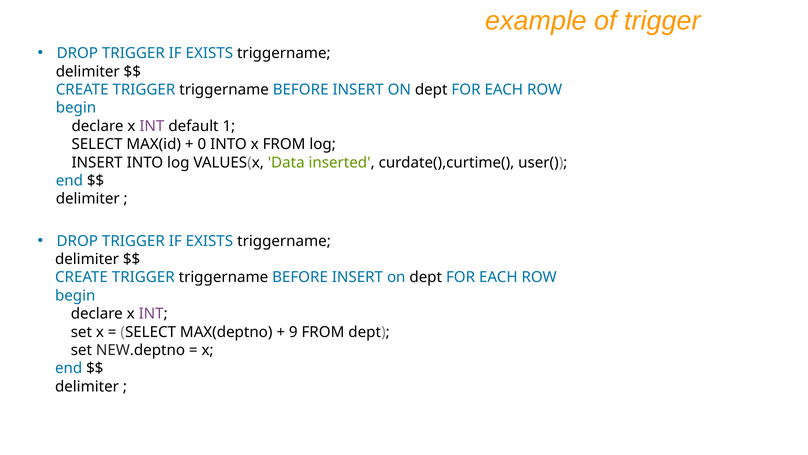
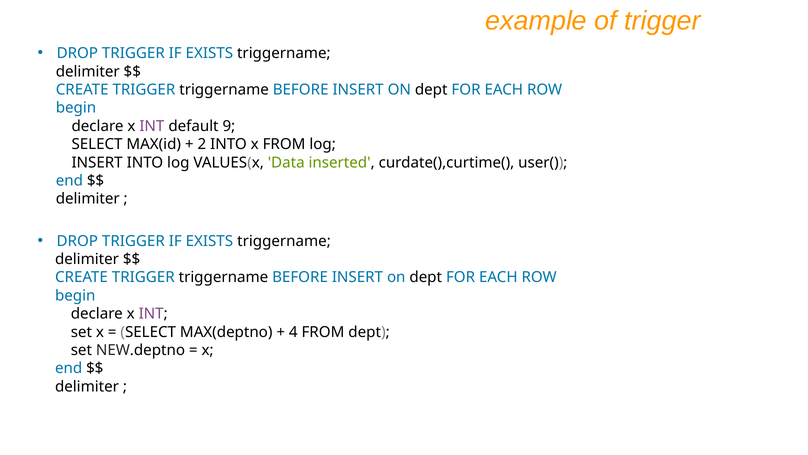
1: 1 -> 9
0: 0 -> 2
9: 9 -> 4
